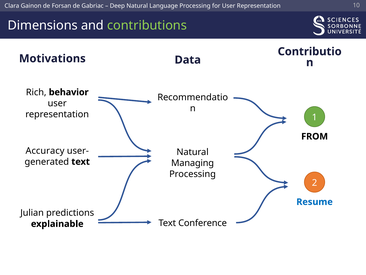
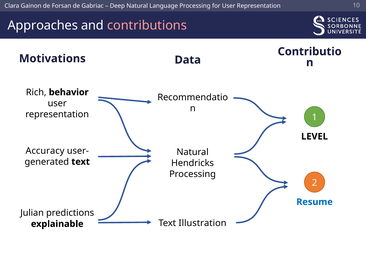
Dimensions: Dimensions -> Approaches
contributions colour: light green -> pink
FROM: FROM -> LEVEL
Managing: Managing -> Hendricks
Conference: Conference -> Illustration
